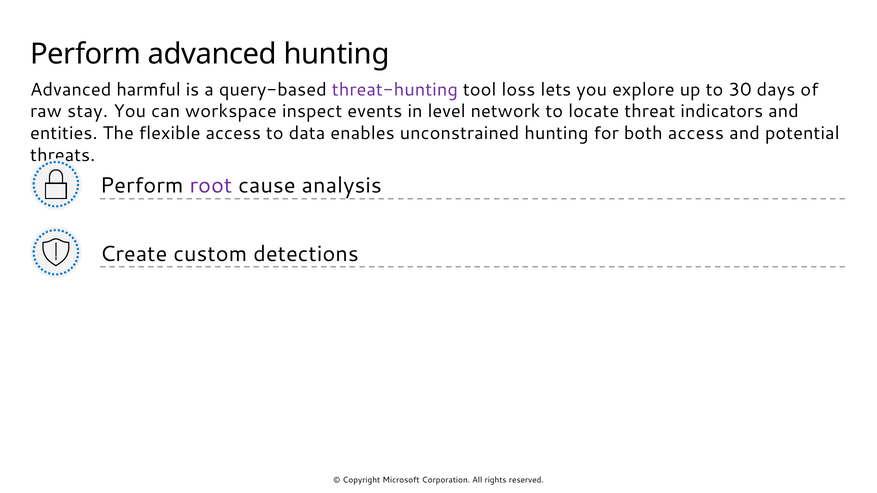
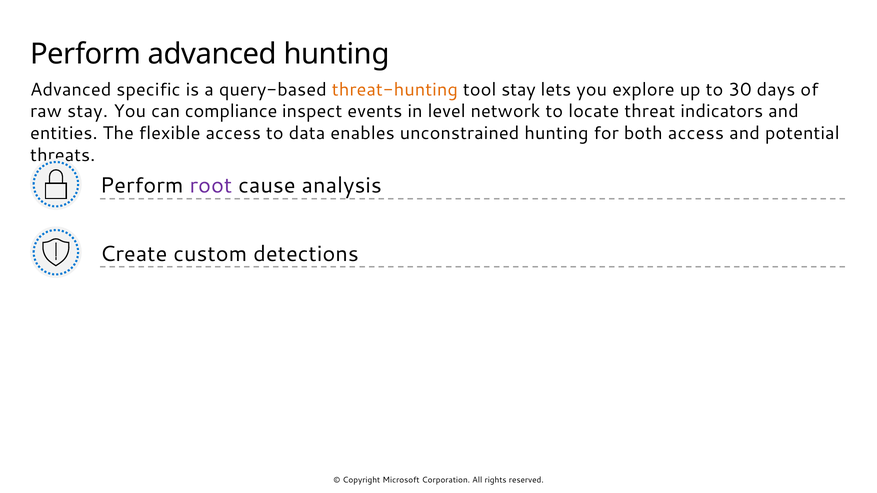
harmful: harmful -> specific
threat-hunting colour: purple -> orange
tool loss: loss -> stay
workspace: workspace -> compliance
